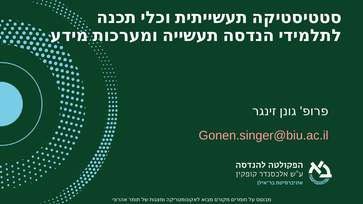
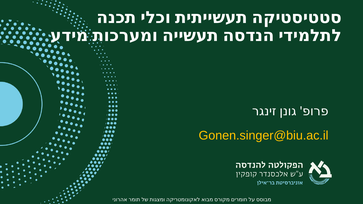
Gonen.singer@biu.ac.il colour: pink -> yellow
